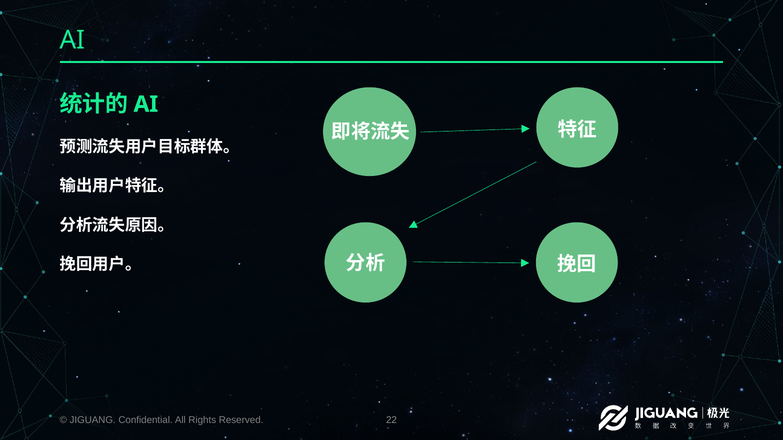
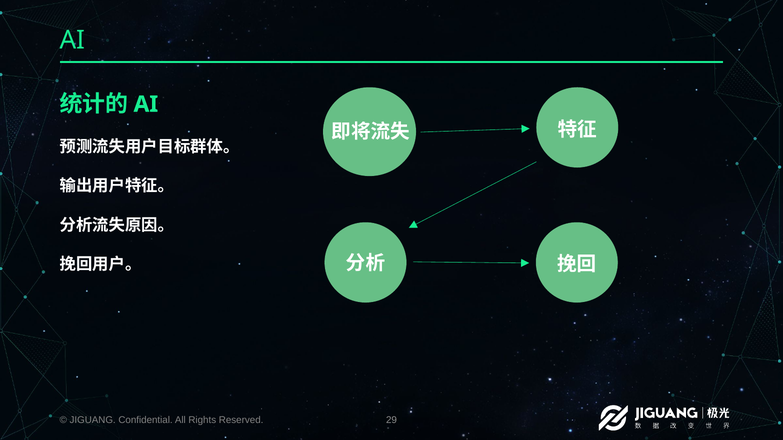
22: 22 -> 29
